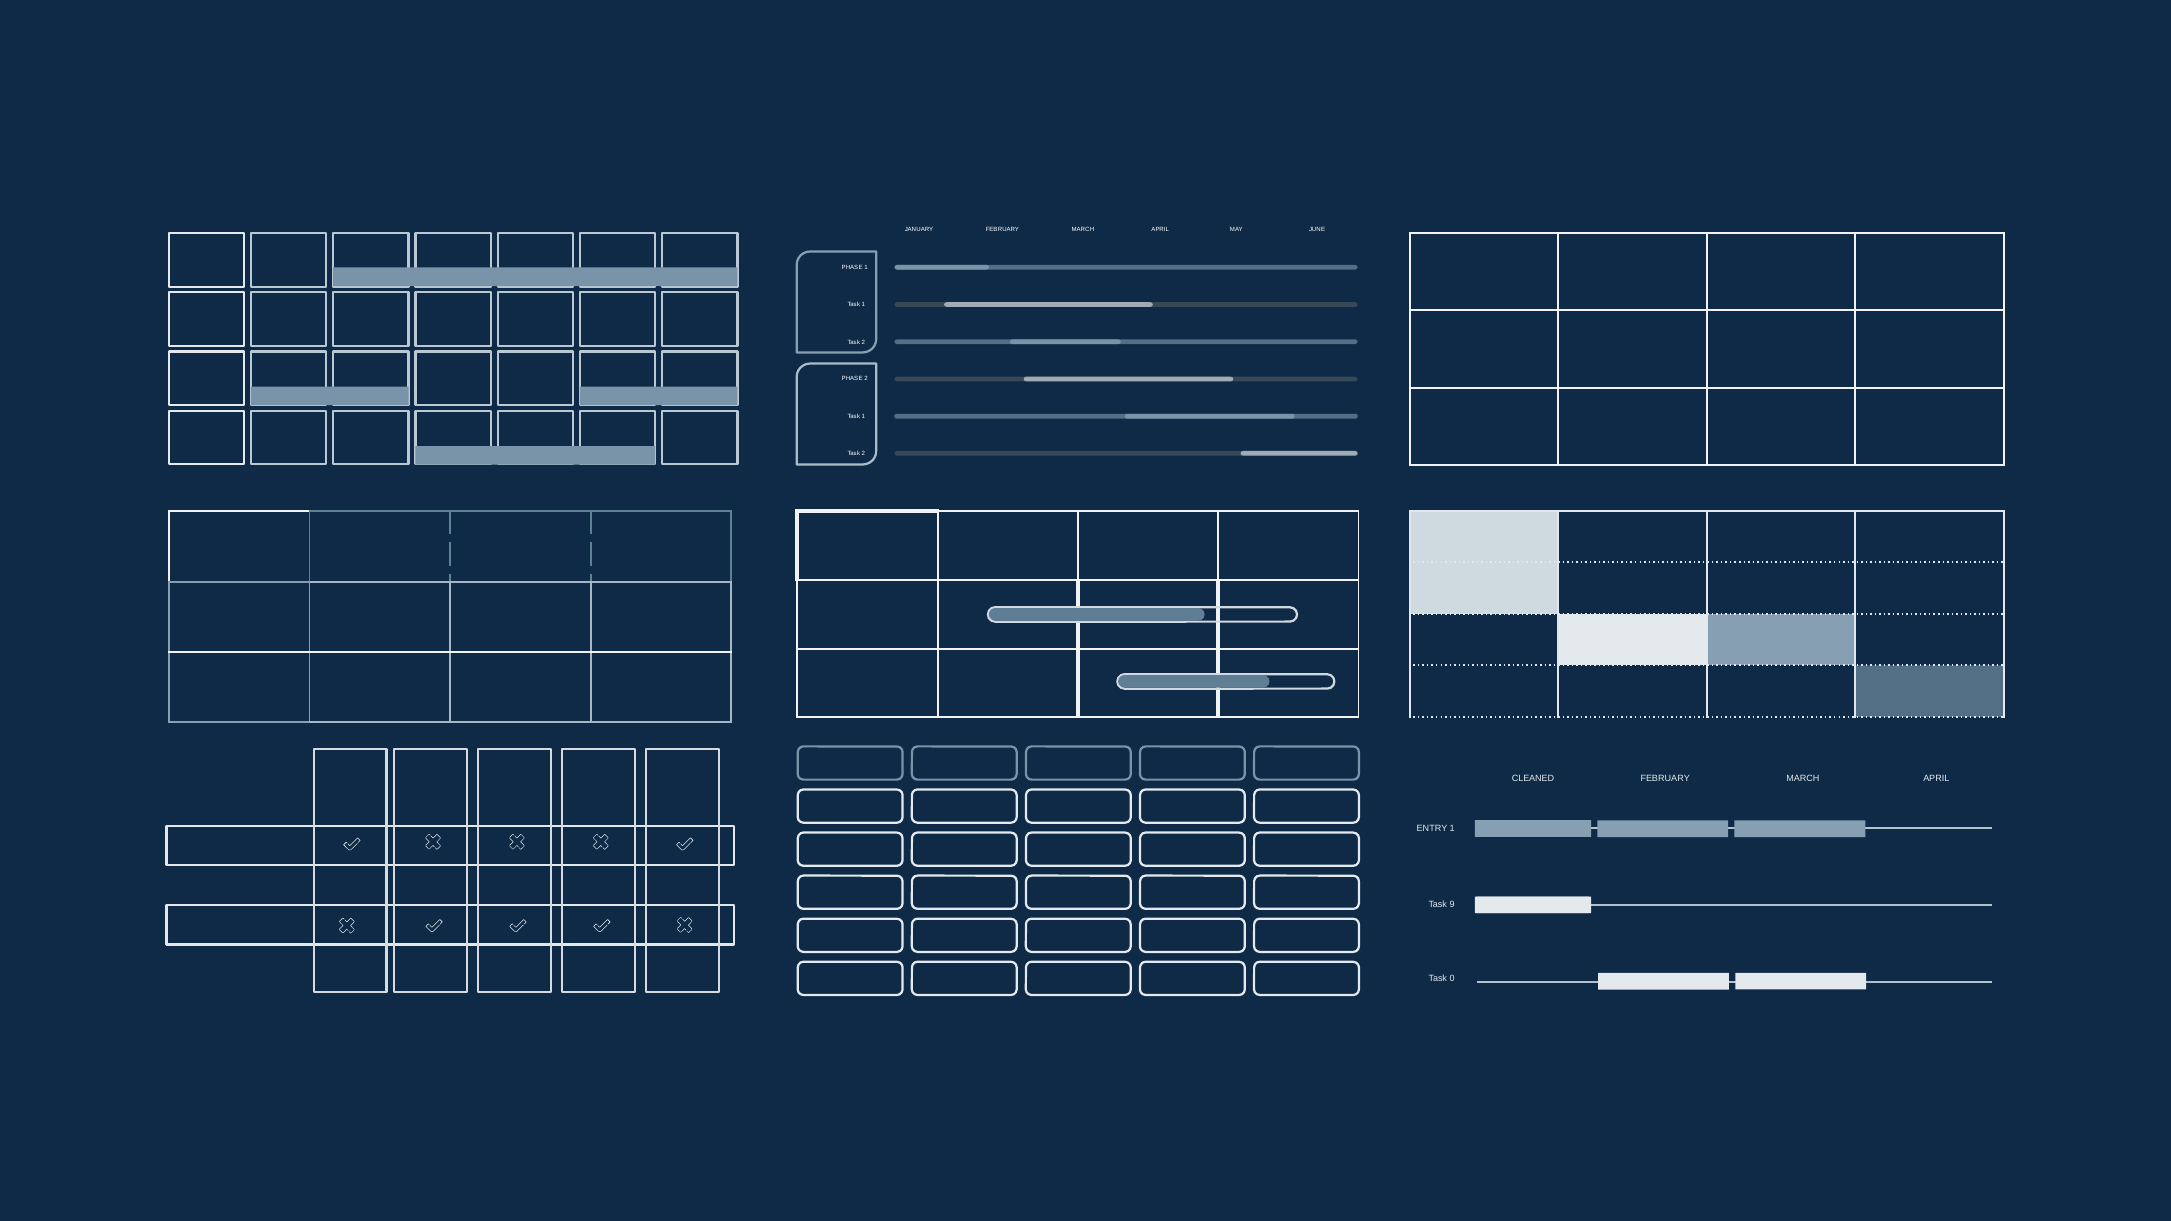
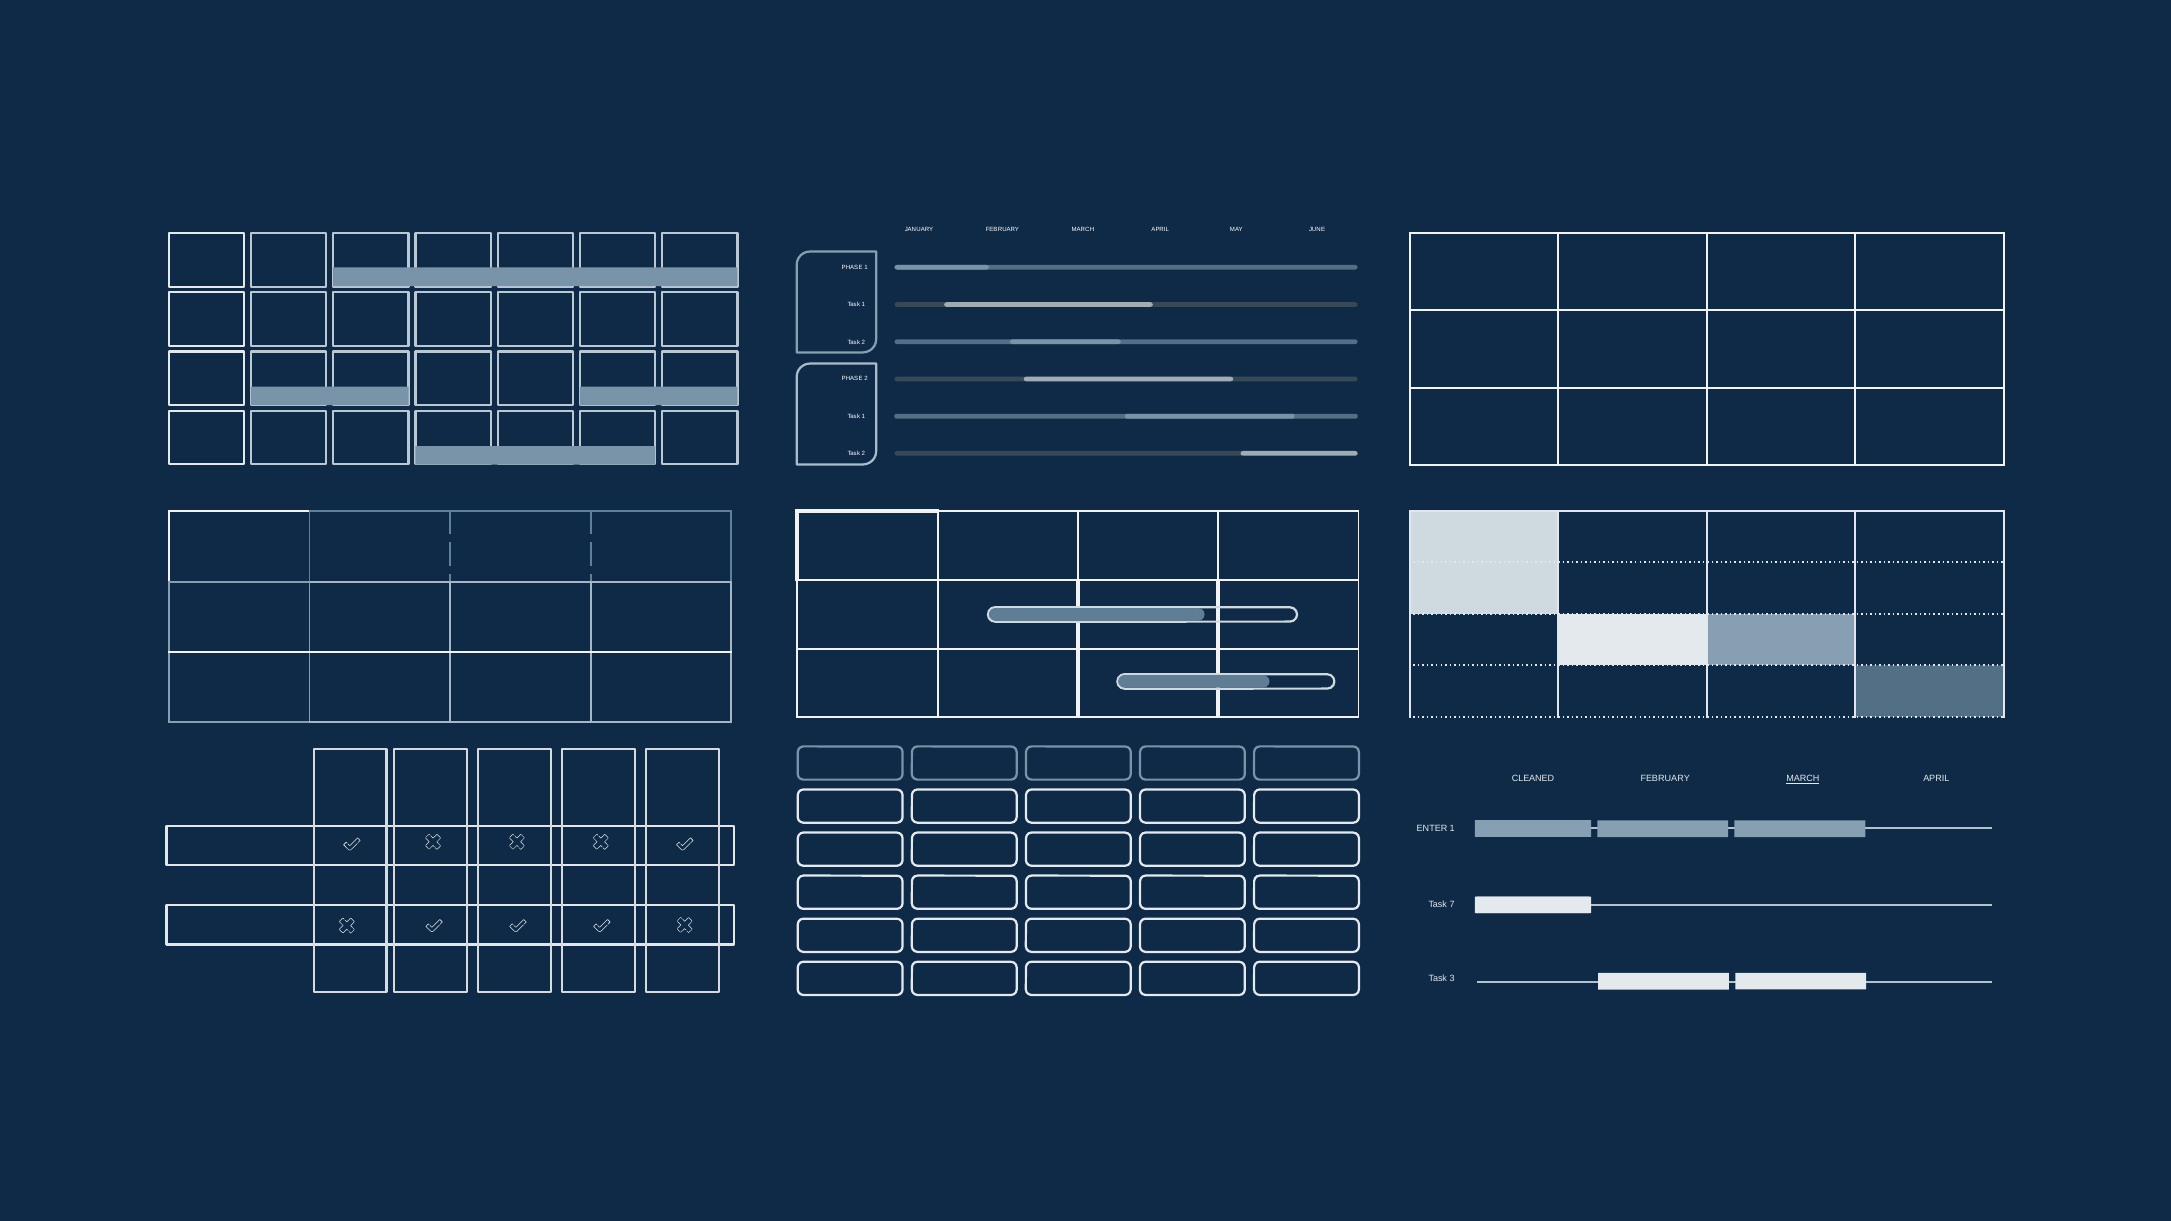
MARCH at (1803, 779) underline: none -> present
ENTRY: ENTRY -> ENTER
9: 9 -> 7
0: 0 -> 3
